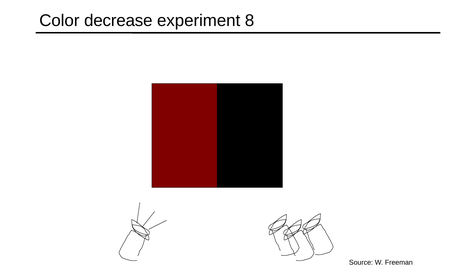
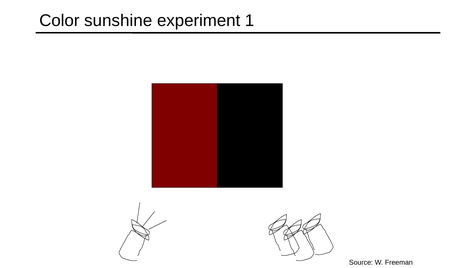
decrease: decrease -> sunshine
8: 8 -> 1
